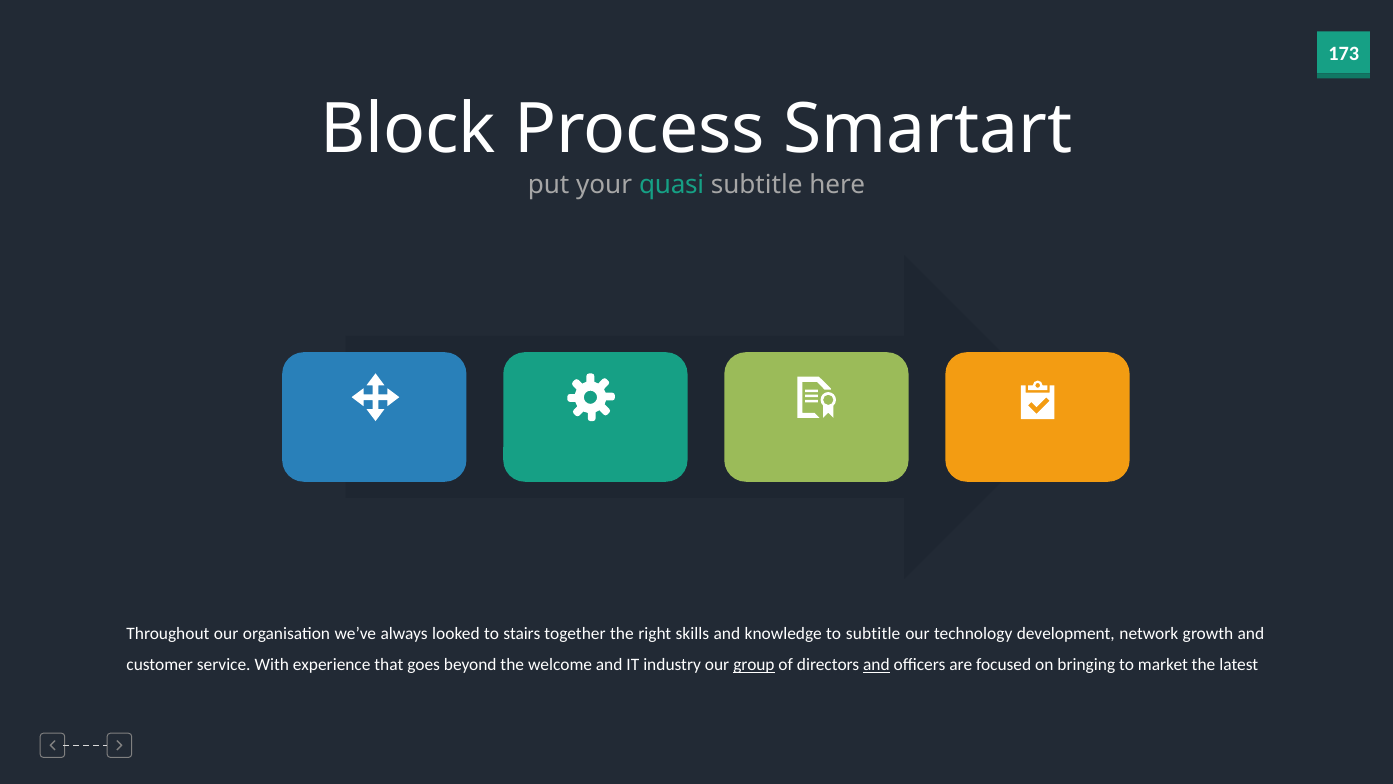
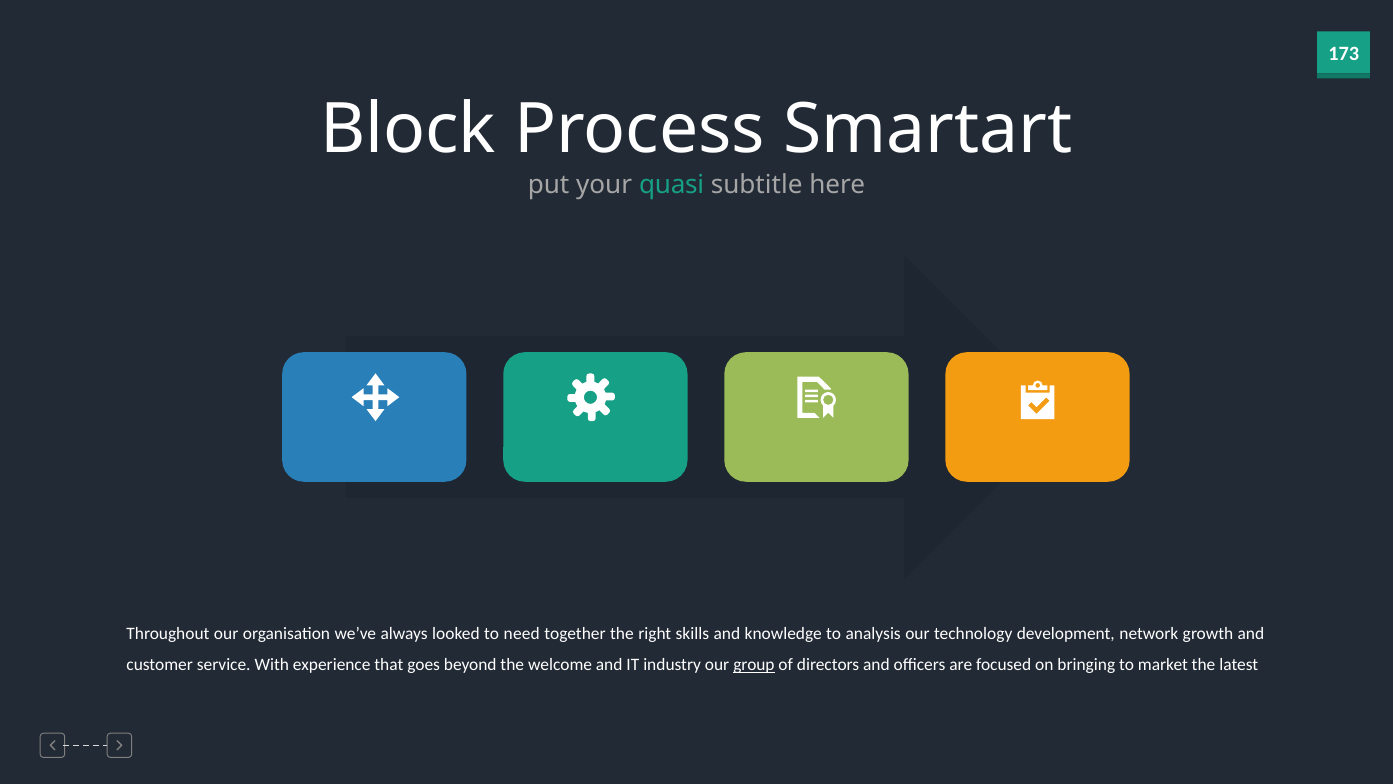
stairs: stairs -> need
to subtitle: subtitle -> analysis
and at (876, 665) underline: present -> none
